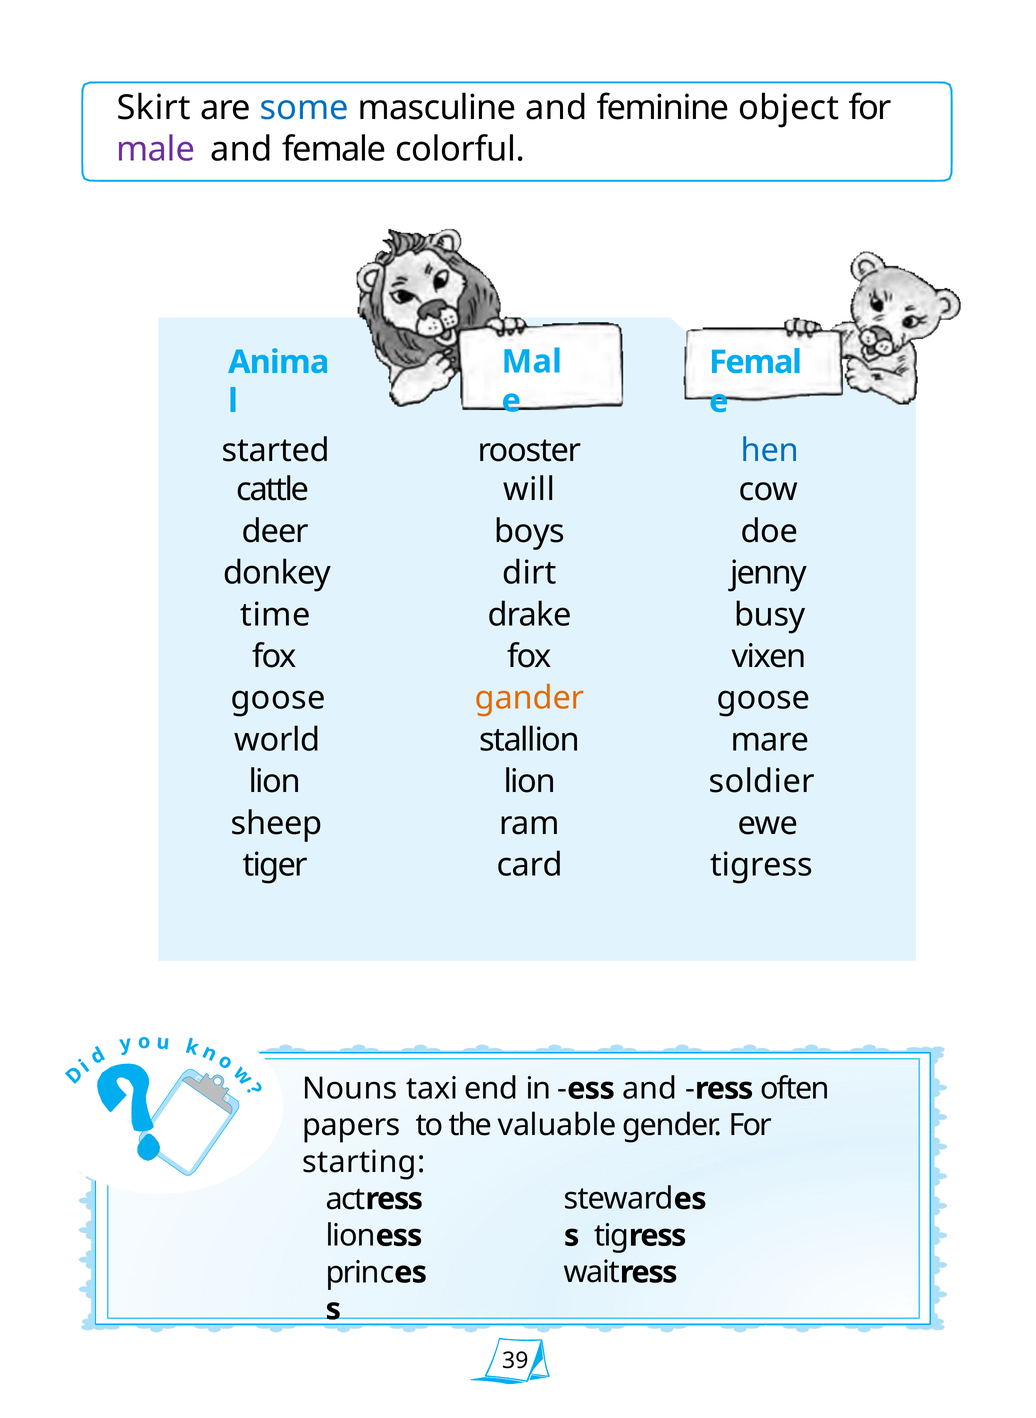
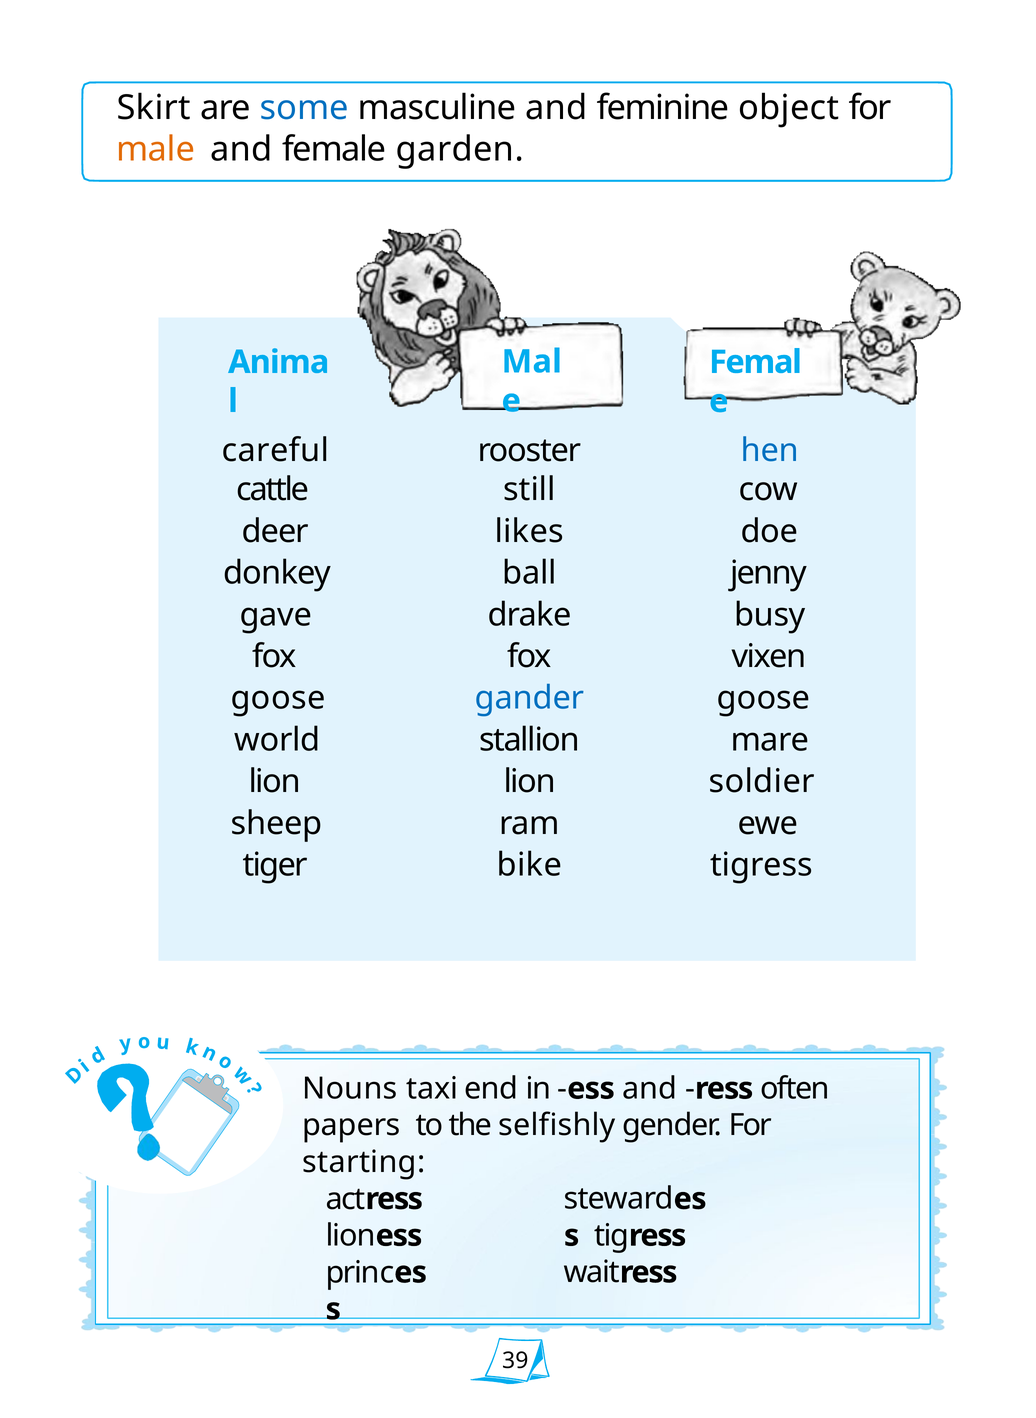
male colour: purple -> orange
colorful: colorful -> garden
started: started -> careful
will: will -> still
boys: boys -> likes
dirt: dirt -> ball
time: time -> gave
gander colour: orange -> blue
card: card -> bike
valuable: valuable -> selfishly
